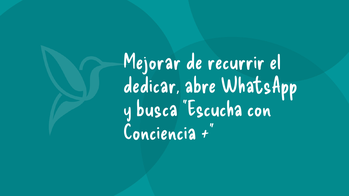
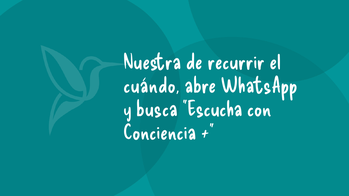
Mejorar: Mejorar -> Nuestra
dedicar: dedicar -> cuándo
